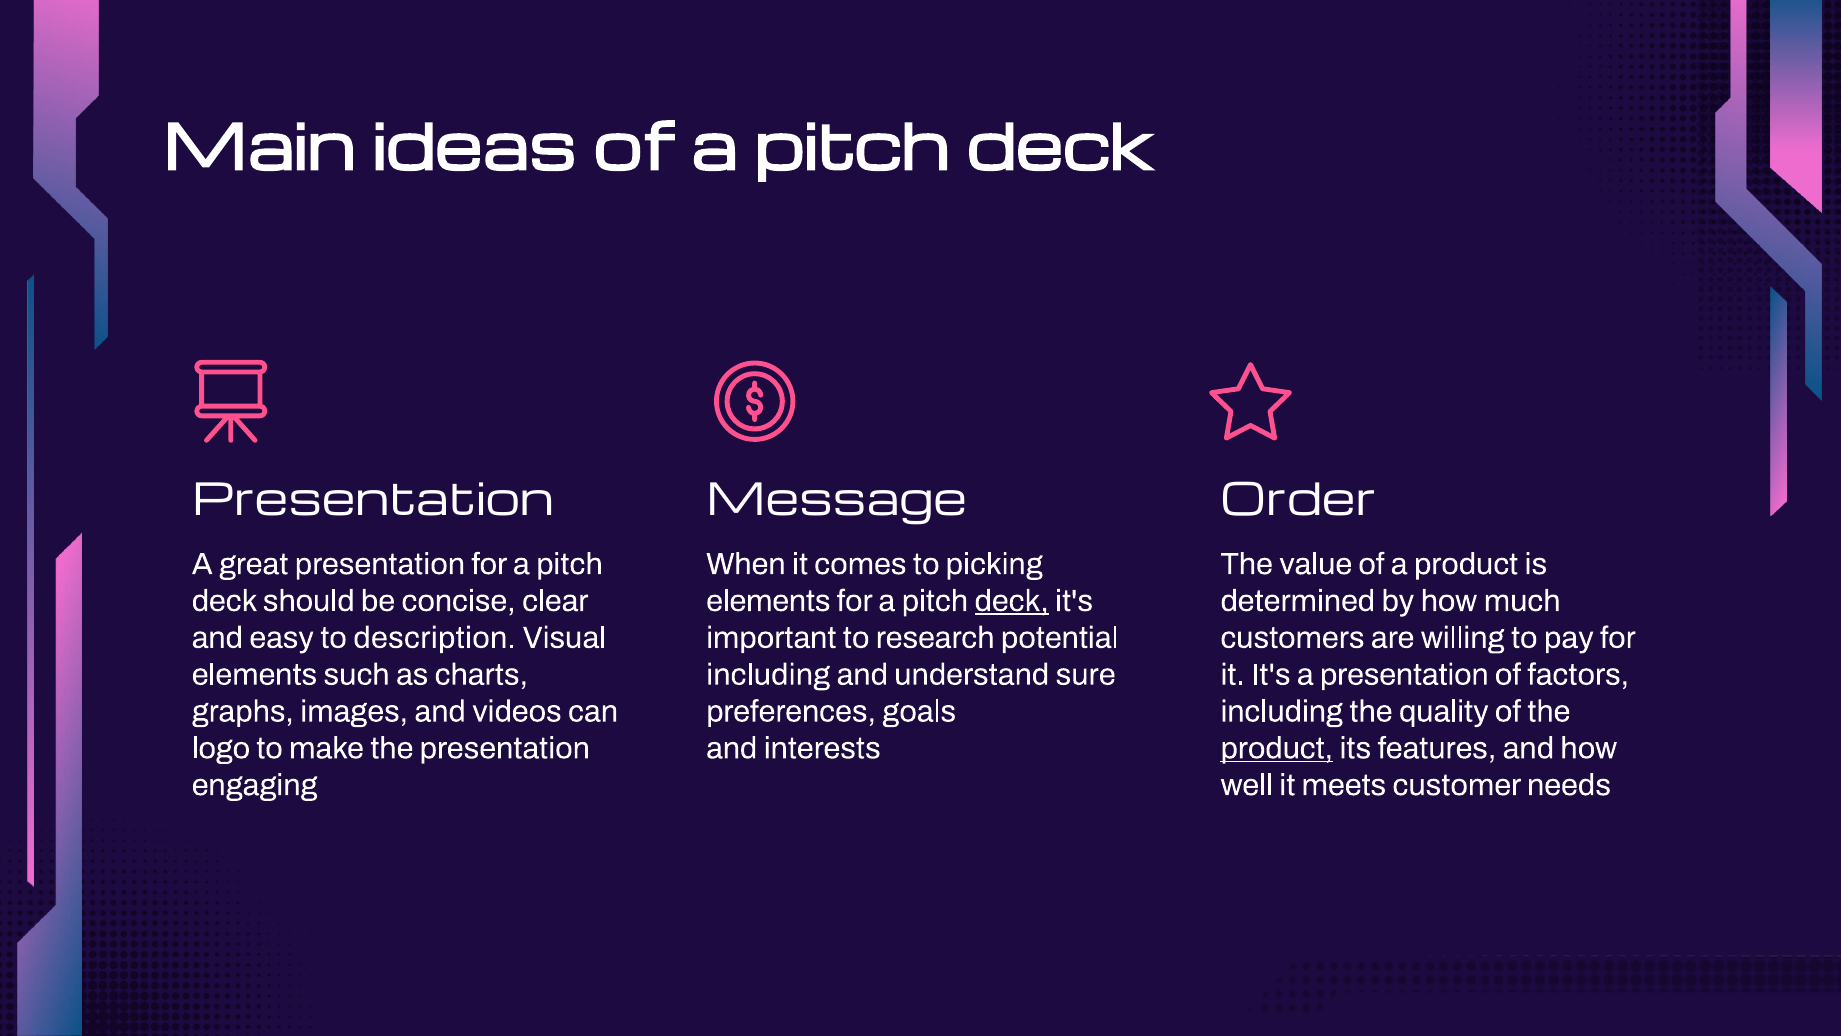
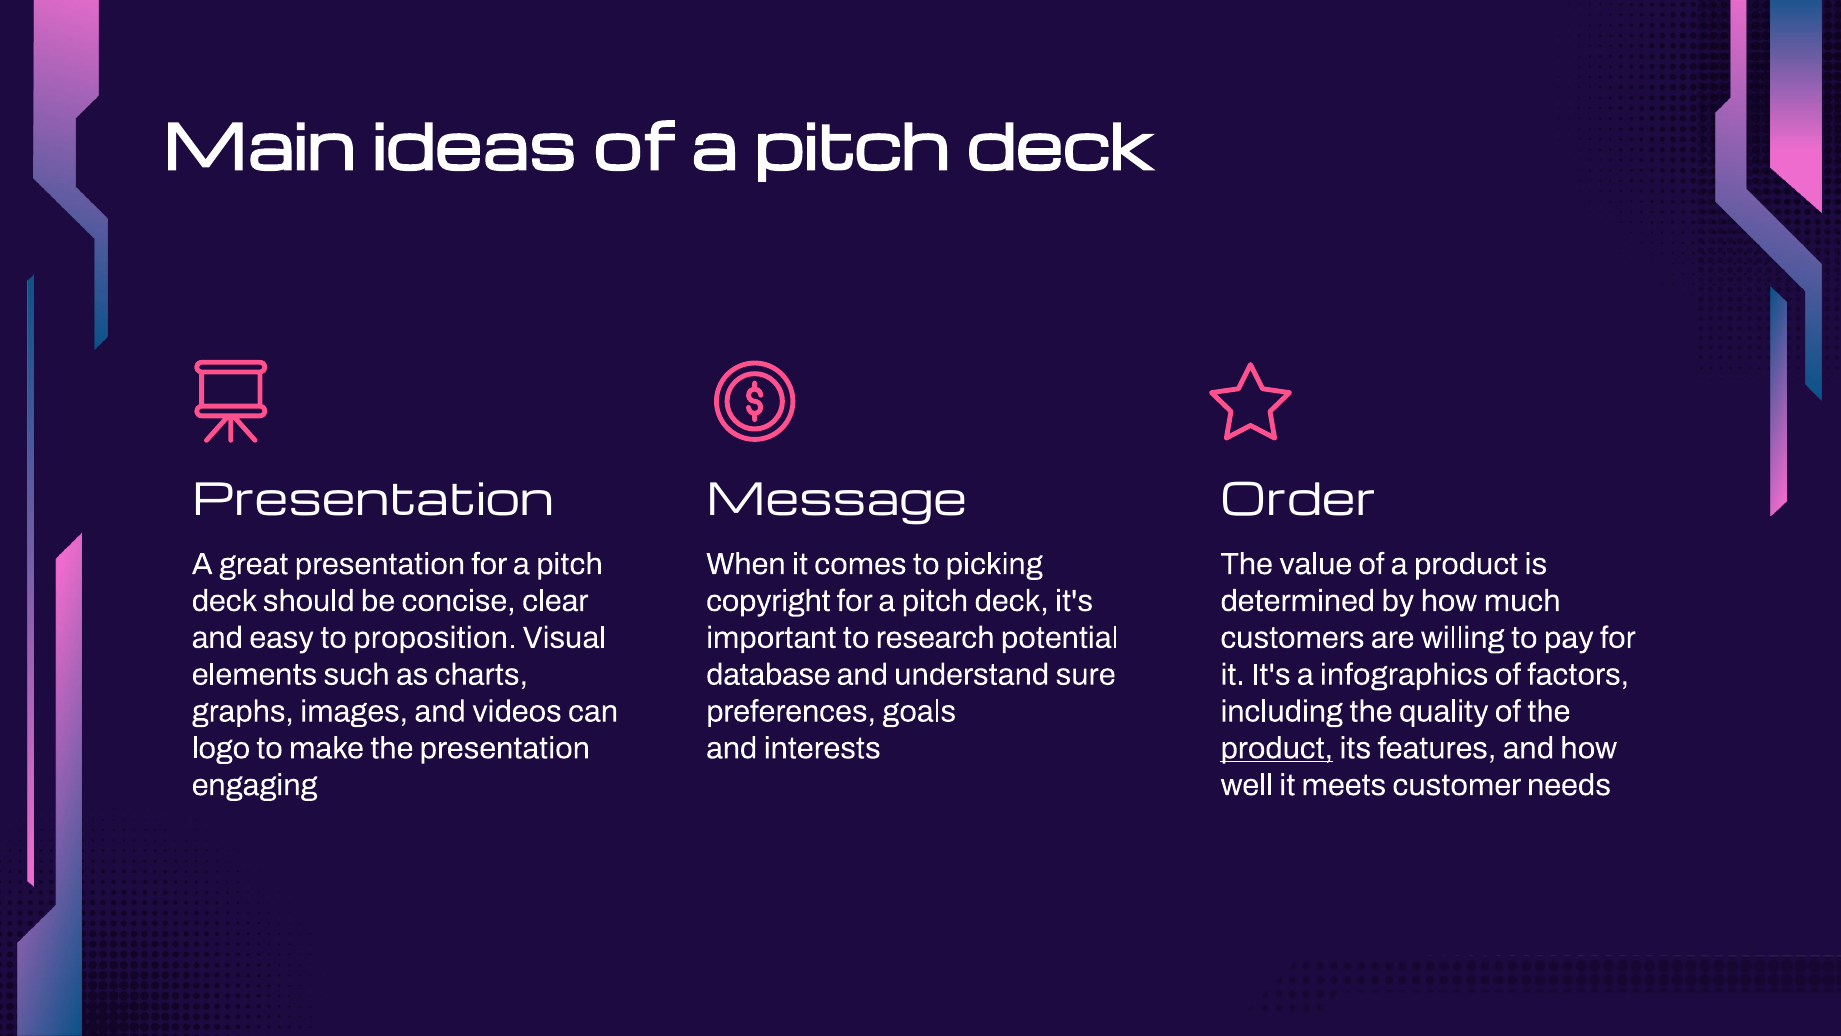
elements at (768, 601): elements -> copyright
deck at (1012, 601) underline: present -> none
description: description -> proposition
including at (768, 674): including -> database
a presentation: presentation -> infographics
